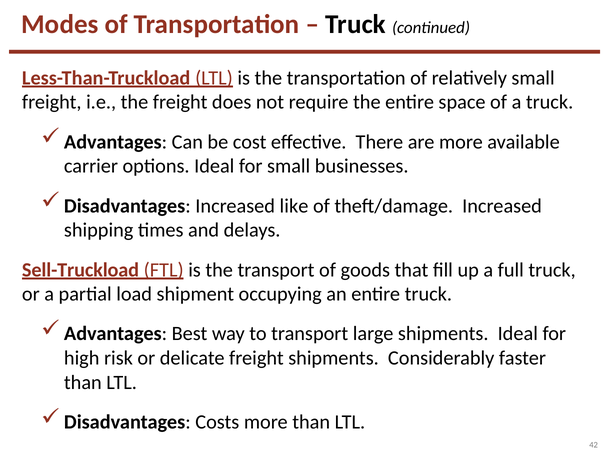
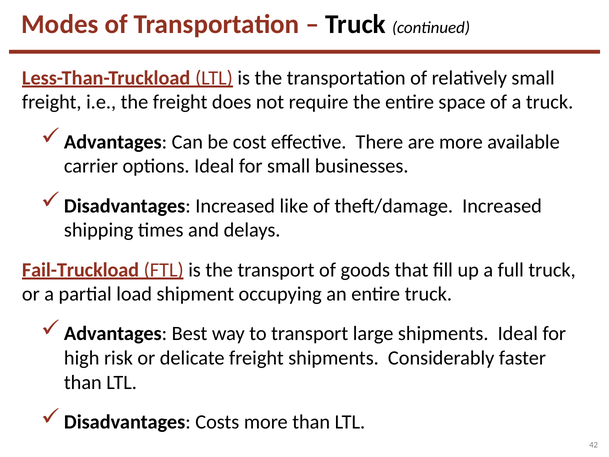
Sell-Truckload: Sell-Truckload -> Fail-Truckload
